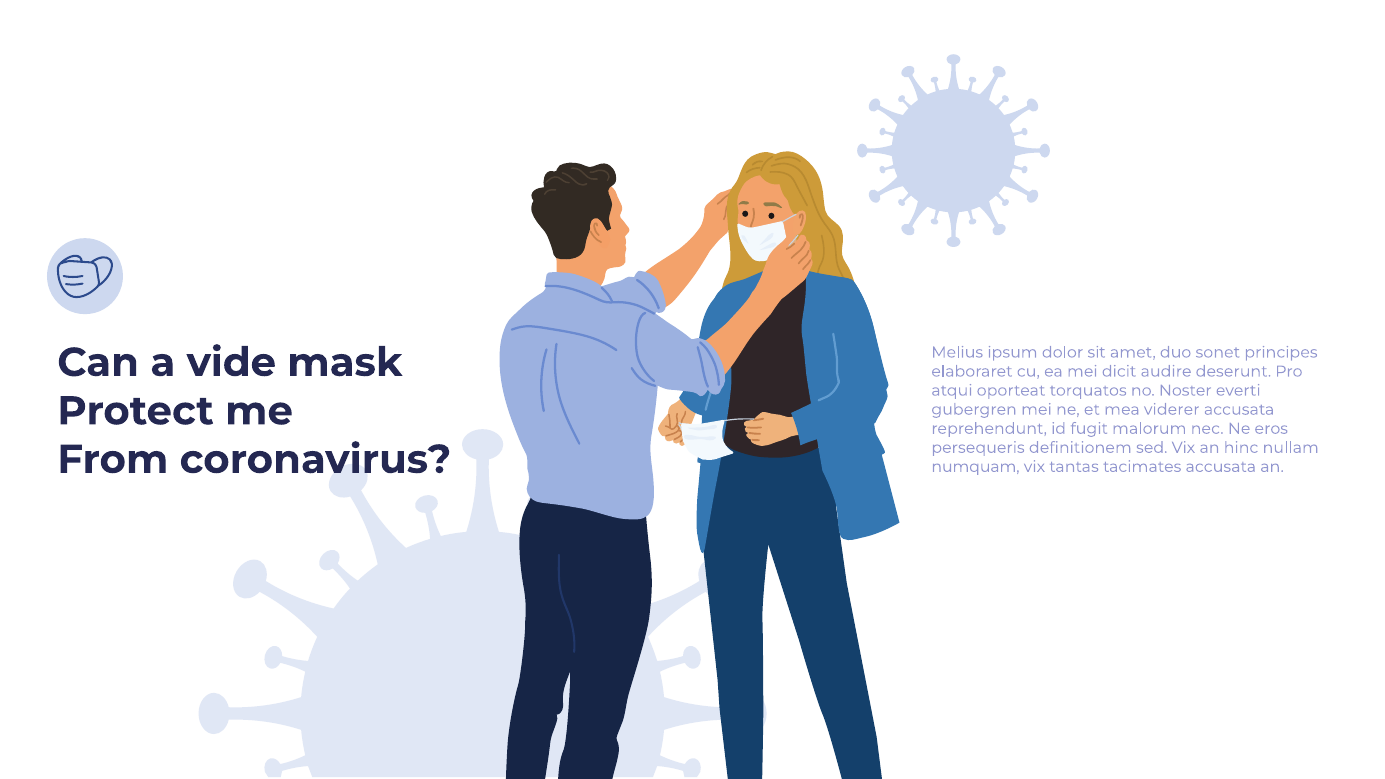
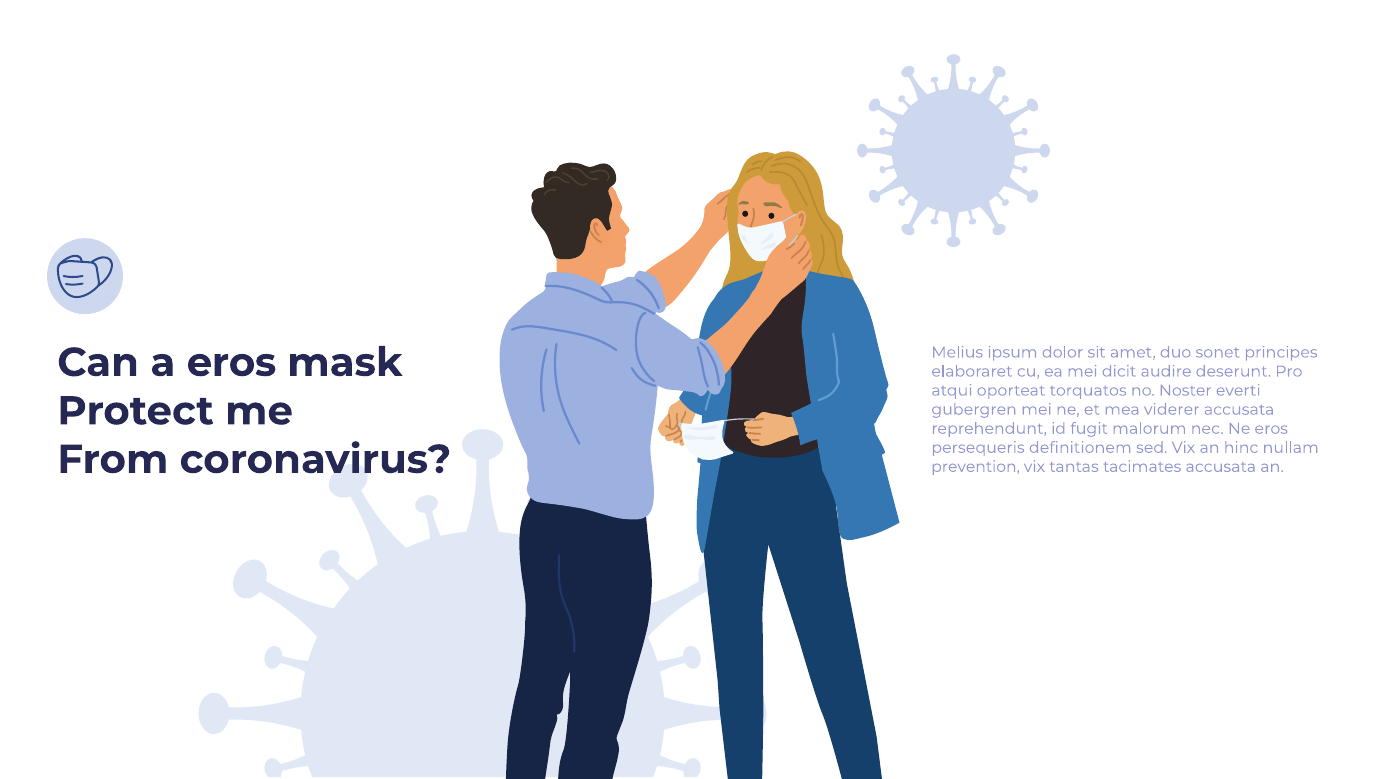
a vide: vide -> eros
numquam: numquam -> prevention
